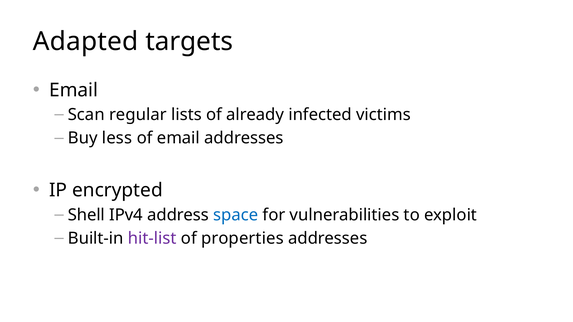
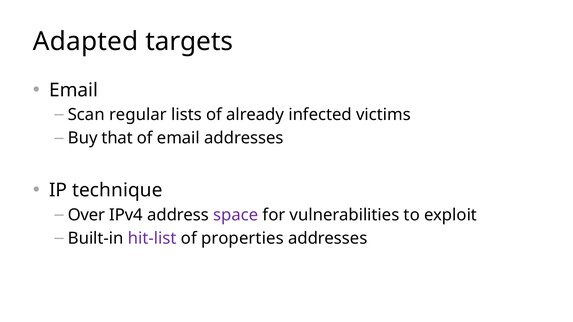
less: less -> that
encrypted: encrypted -> technique
Shell: Shell -> Over
space colour: blue -> purple
